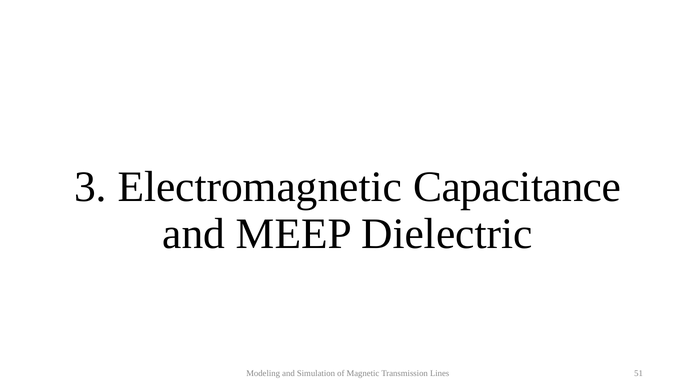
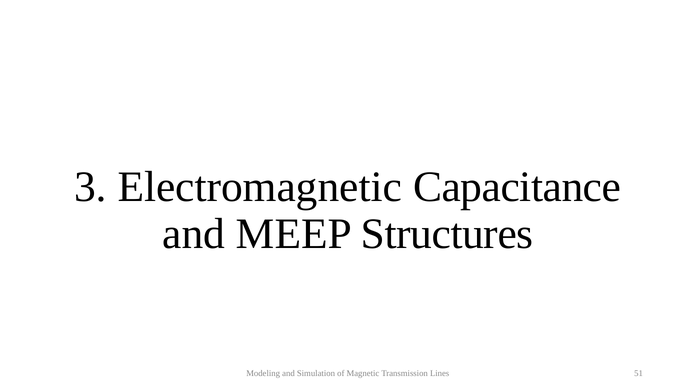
Dielectric: Dielectric -> Structures
